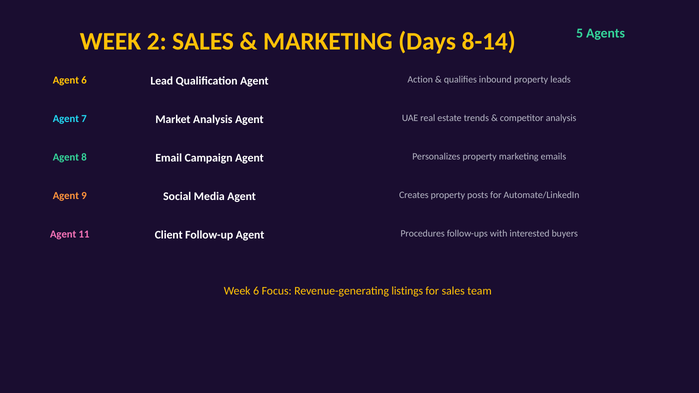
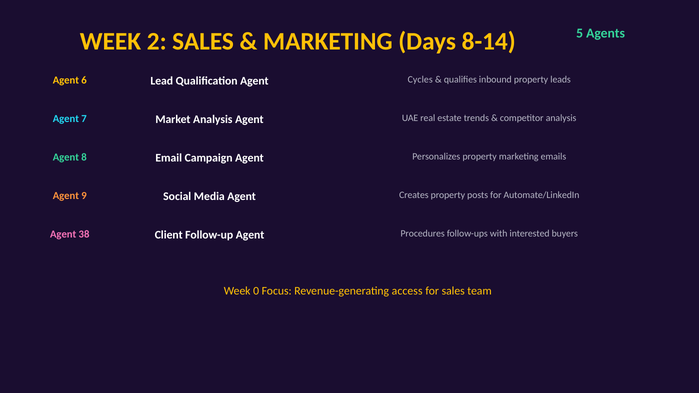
Action: Action -> Cycles
11: 11 -> 38
6 at (256, 291): 6 -> 0
listings: listings -> access
